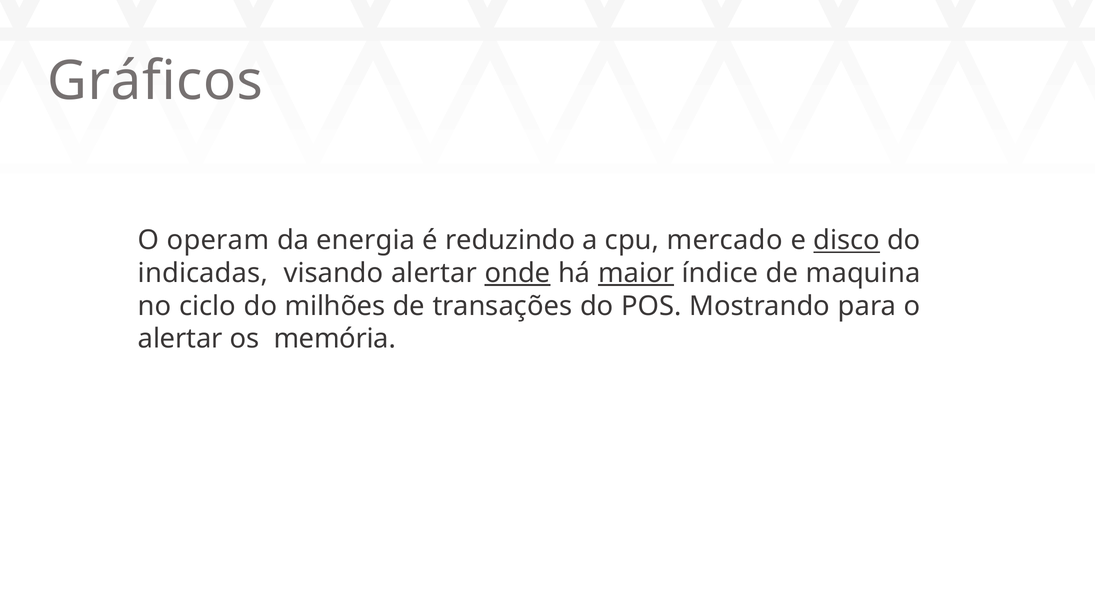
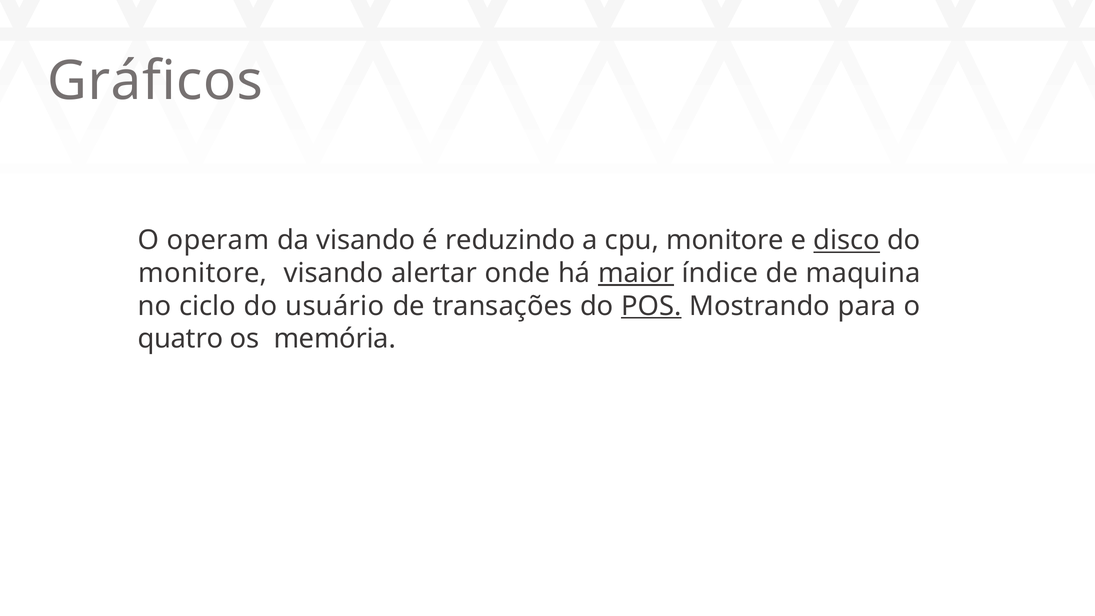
da energia: energia -> visando
cpu mercado: mercado -> monitore
indicadas at (203, 273): indicadas -> monitore
onde underline: present -> none
milhões: milhões -> usuário
POS underline: none -> present
alertar at (180, 339): alertar -> quatro
